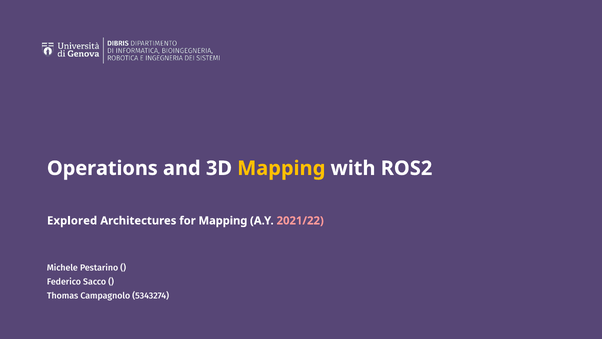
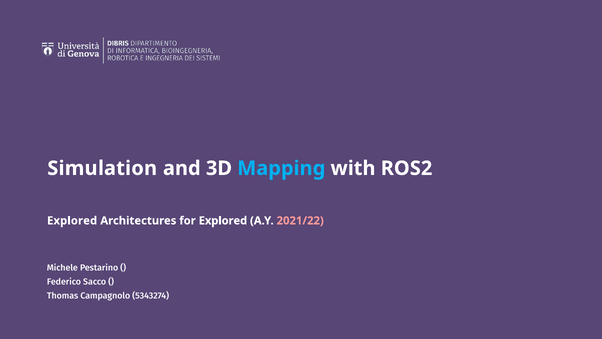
Operations: Operations -> Simulation
Mapping at (281, 168) colour: yellow -> light blue
for Mapping: Mapping -> Explored
